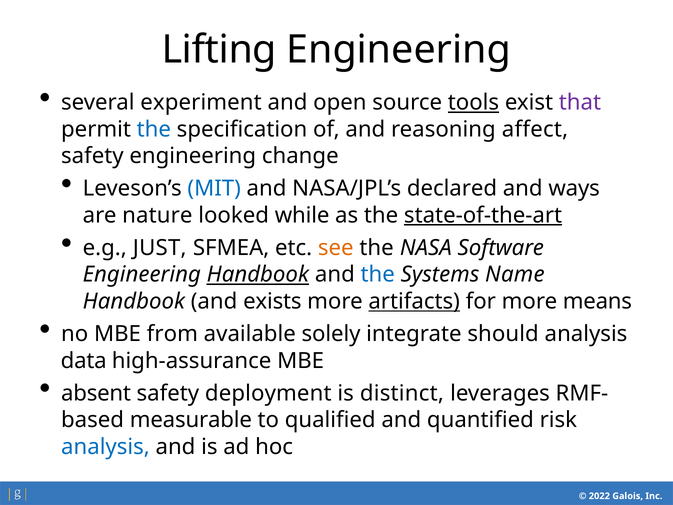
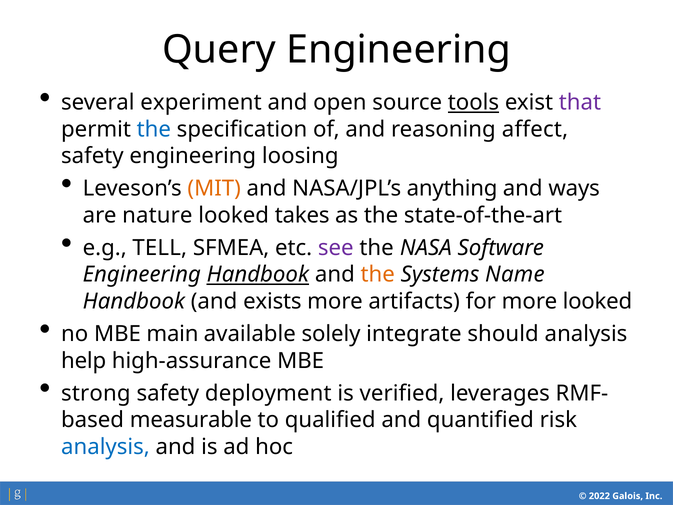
Lifting: Lifting -> Query
change: change -> loosing
MIT colour: blue -> orange
declared: declared -> anything
while: while -> takes
state-of-the-art underline: present -> none
JUST: JUST -> TELL
see colour: orange -> purple
the at (378, 275) colour: blue -> orange
artifacts underline: present -> none
more means: means -> looked
from: from -> main
data: data -> help
absent: absent -> strong
distinct: distinct -> verified
